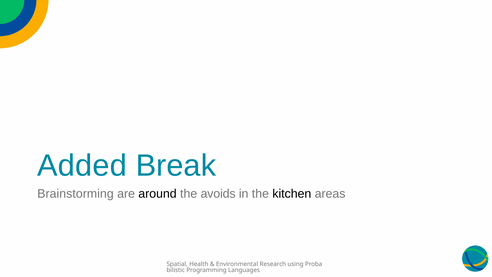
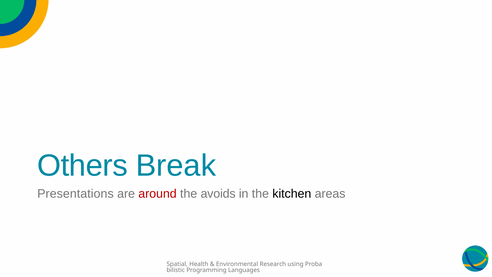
Added: Added -> Others
Brainstorming: Brainstorming -> Presentations
around colour: black -> red
